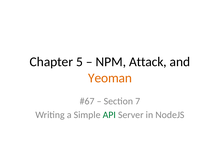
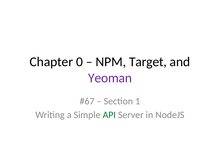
5: 5 -> 0
Attack: Attack -> Target
Yeoman colour: orange -> purple
7: 7 -> 1
